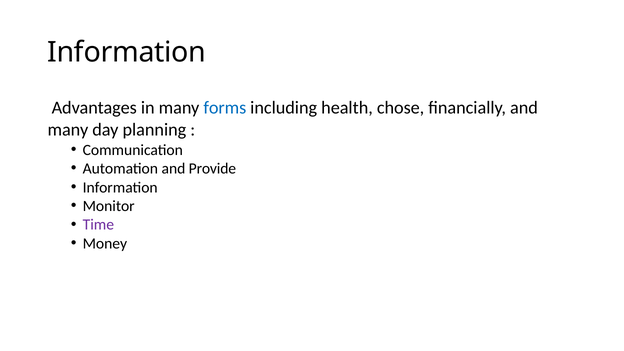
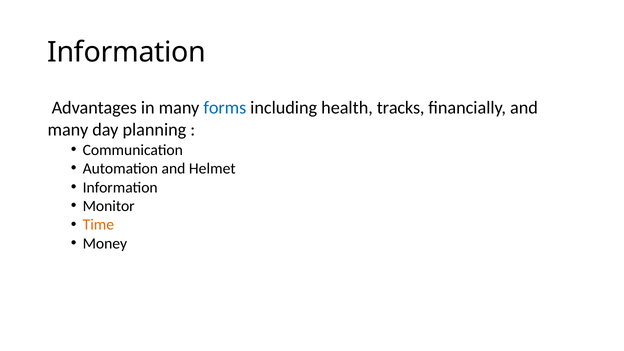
chose: chose -> tracks
Provide: Provide -> Helmet
Time colour: purple -> orange
